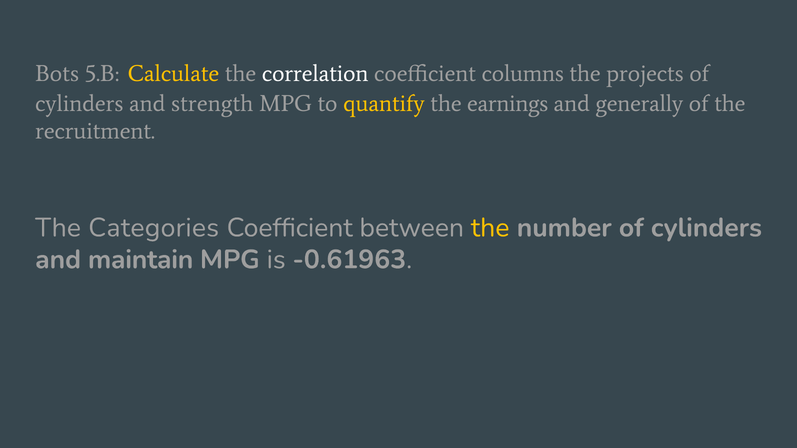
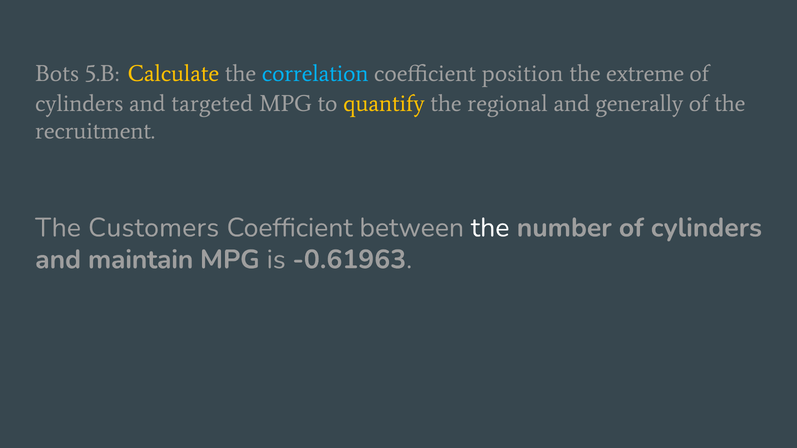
correlation colour: white -> light blue
columns: columns -> position
projects: projects -> extreme
strength: strength -> targeted
earnings: earnings -> regional
Categories: Categories -> Customers
the at (490, 228) colour: yellow -> white
